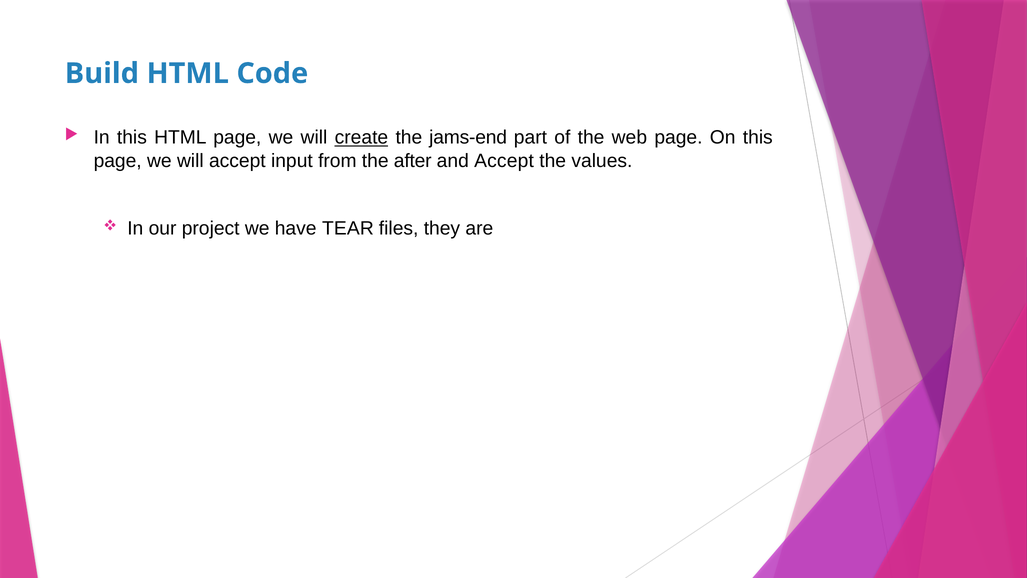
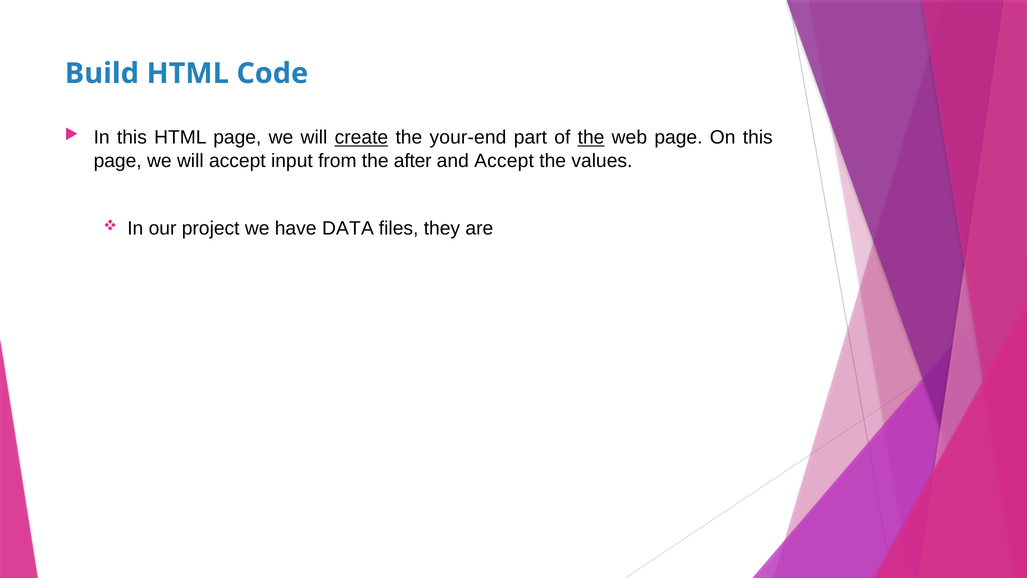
jams-end: jams-end -> your-end
the at (591, 138) underline: none -> present
TEAR: TEAR -> DATA
